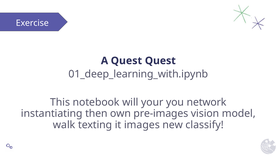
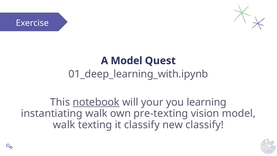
A Quest: Quest -> Model
notebook underline: none -> present
network: network -> learning
instantiating then: then -> walk
pre-images: pre-images -> pre-texting
it images: images -> classify
